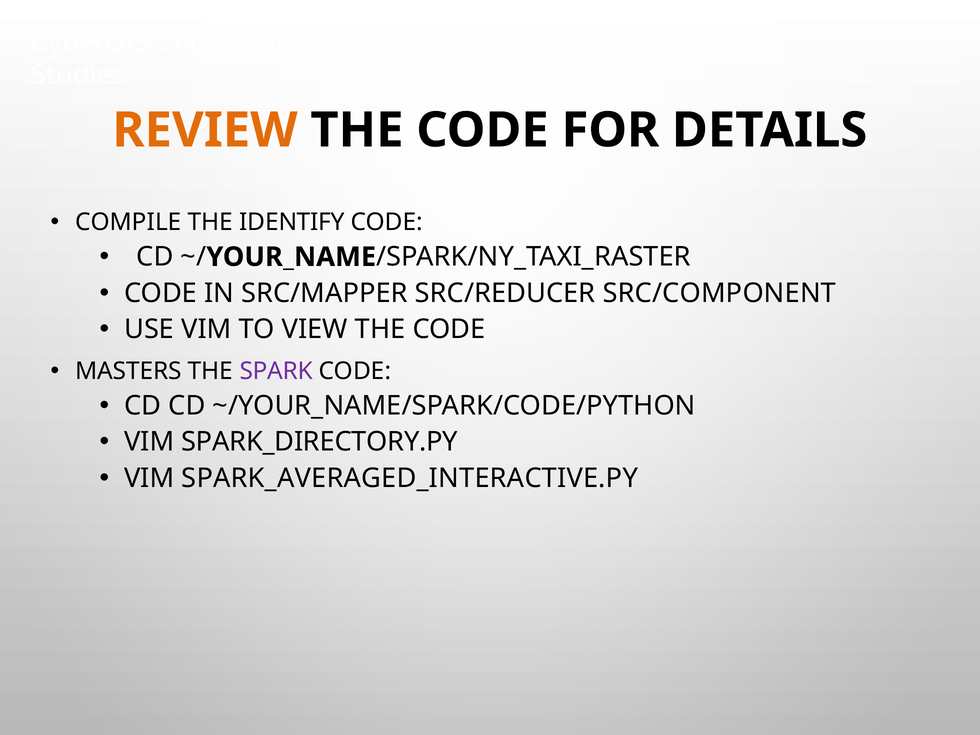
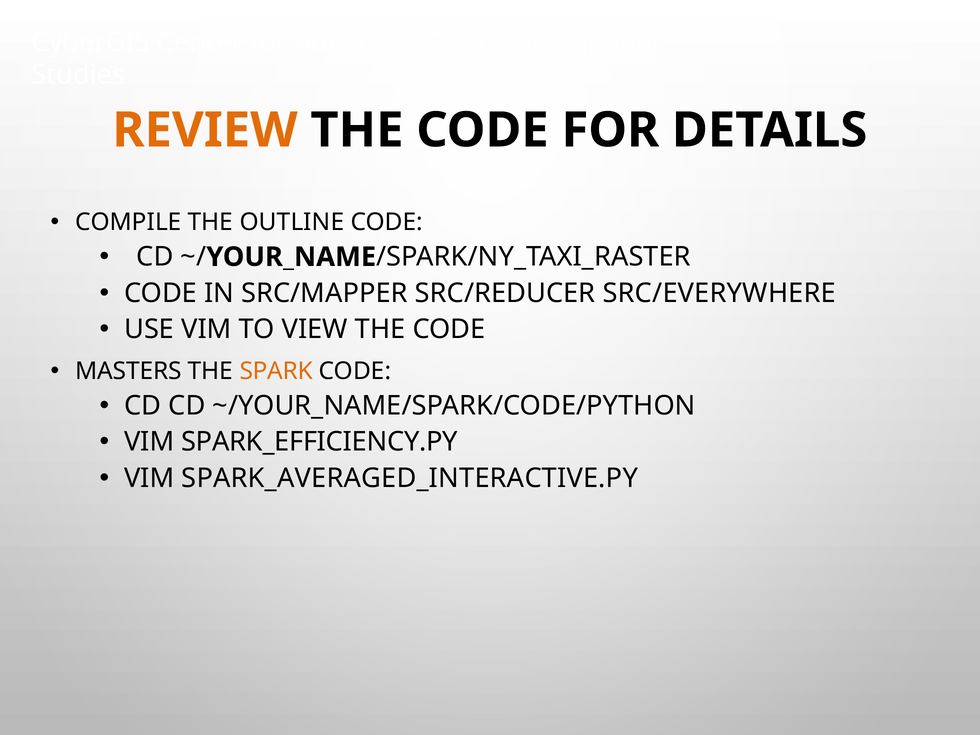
IDENTIFY: IDENTIFY -> OUTLINE
SRC/COMPONENT: SRC/COMPONENT -> SRC/EVERYWHERE
SPARK colour: purple -> orange
SPARK_DIRECTORY.PY: SPARK_DIRECTORY.PY -> SPARK_EFFICIENCY.PY
